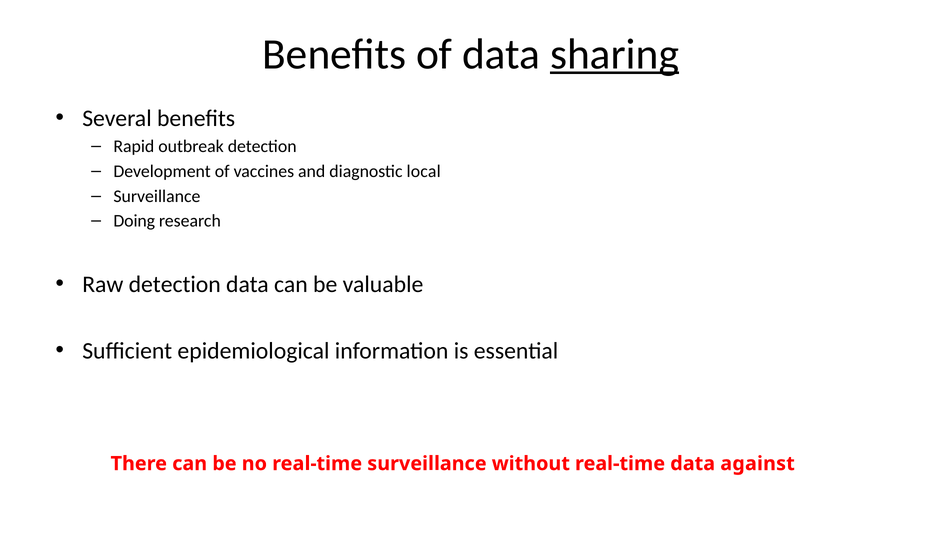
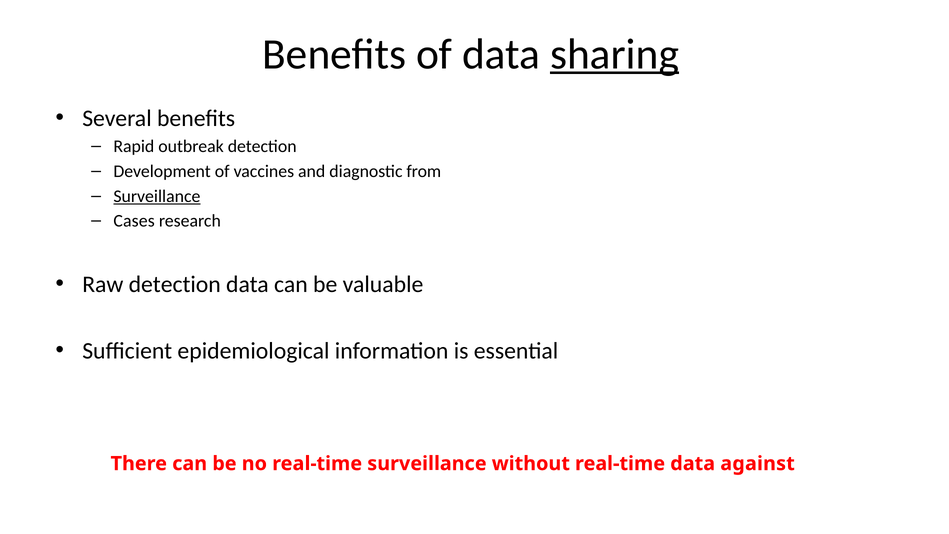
local: local -> from
Surveillance at (157, 196) underline: none -> present
Doing: Doing -> Cases
